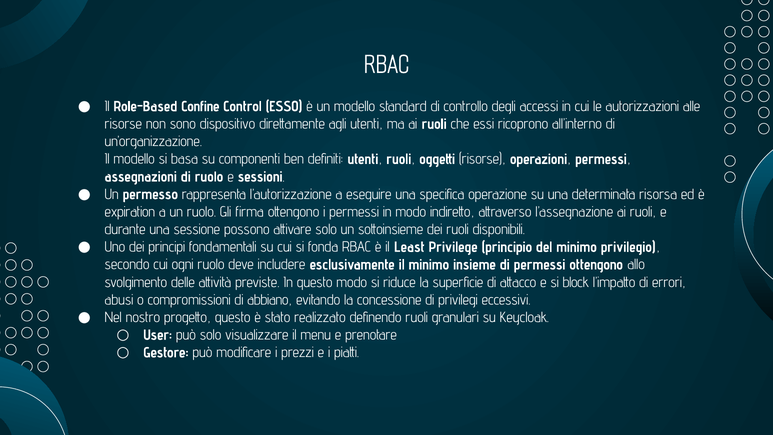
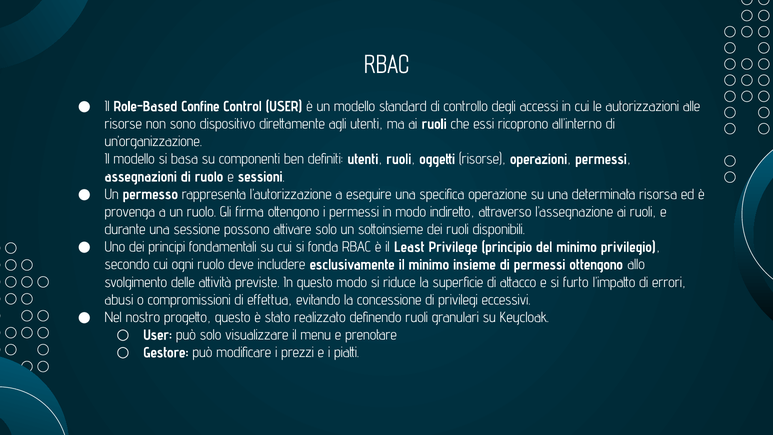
Control ESSO: ESSO -> USER
expiration: expiration -> provenga
block: block -> furto
abbiano: abbiano -> effettua
